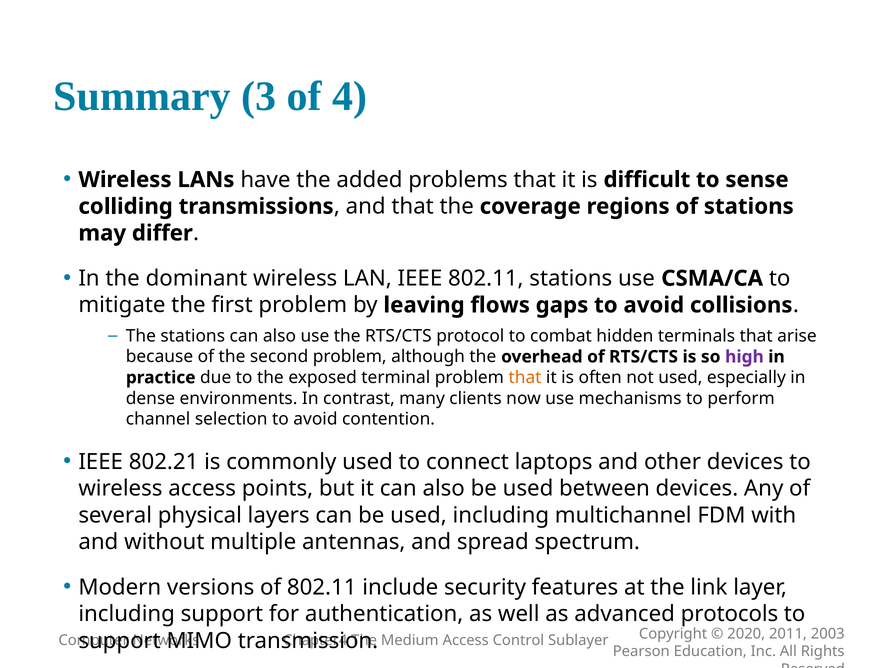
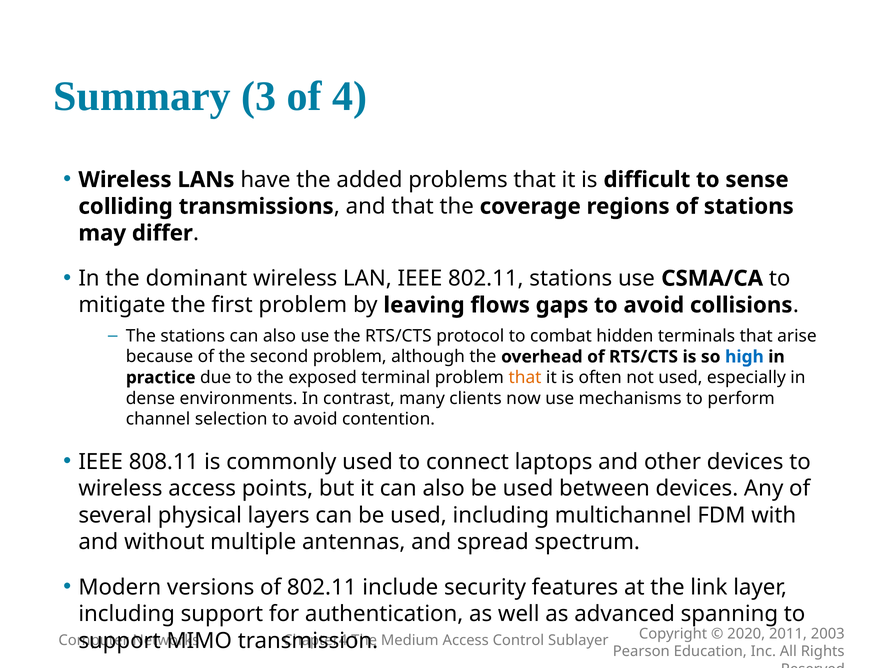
high colour: purple -> blue
802.21: 802.21 -> 808.11
protocols: protocols -> spanning
